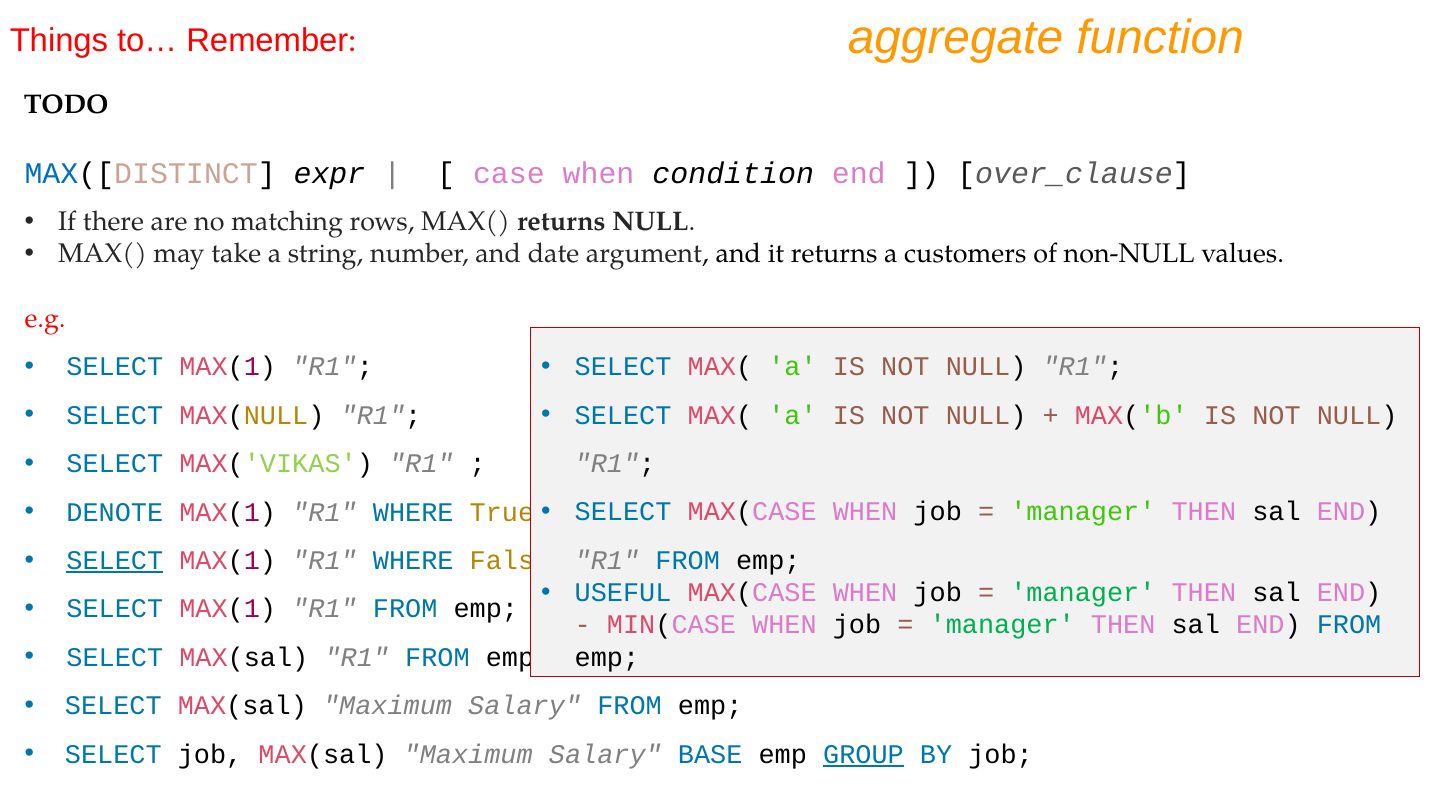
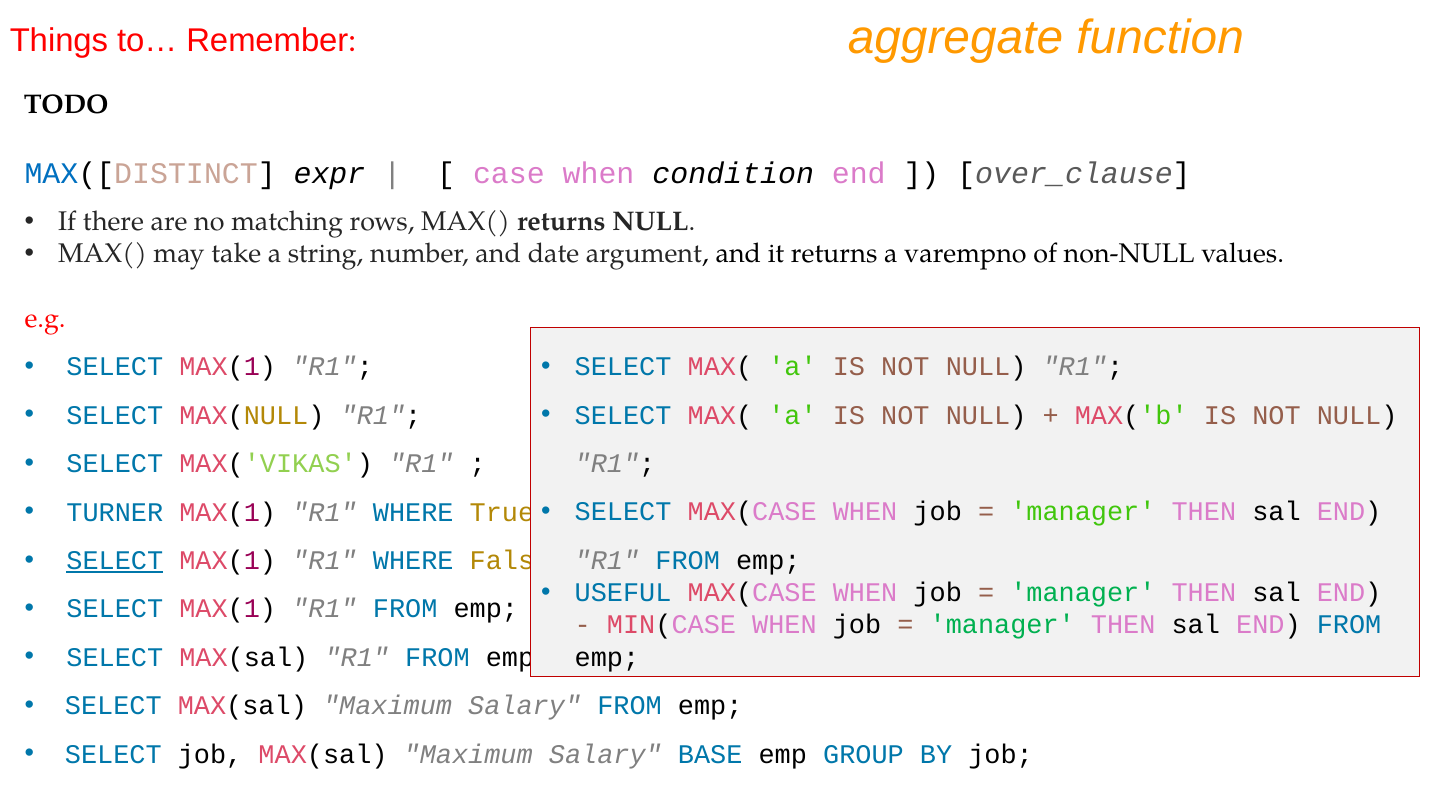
customers: customers -> varempno
DENOTE: DENOTE -> TURNER
GROUP underline: present -> none
